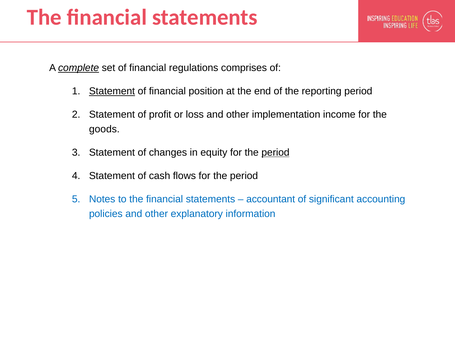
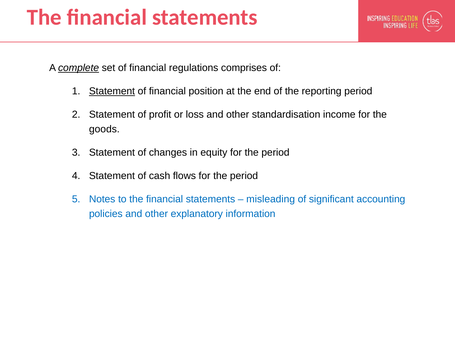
implementation: implementation -> standardisation
period at (275, 153) underline: present -> none
accountant: accountant -> misleading
